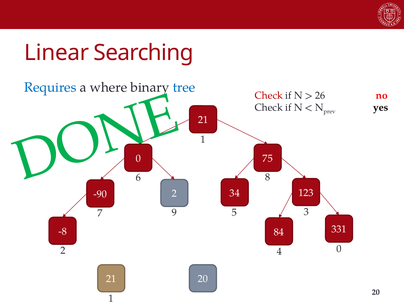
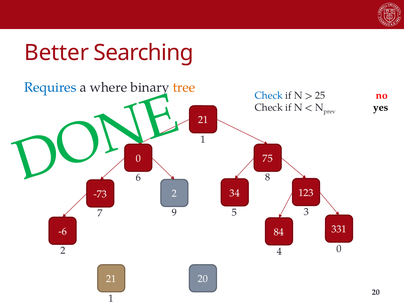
Linear: Linear -> Better
tree colour: blue -> orange
Check at (269, 95) colour: red -> blue
26: 26 -> 25
-90: -90 -> -73
-8: -8 -> -6
